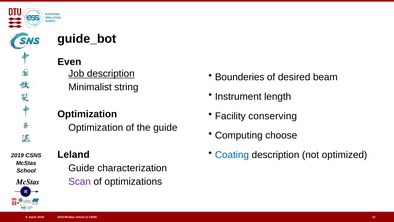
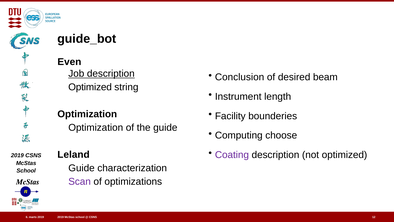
Bounderies: Bounderies -> Conclusion
Minimalist at (90, 87): Minimalist -> Optimized
conserving: conserving -> bounderies
Coating colour: blue -> purple
